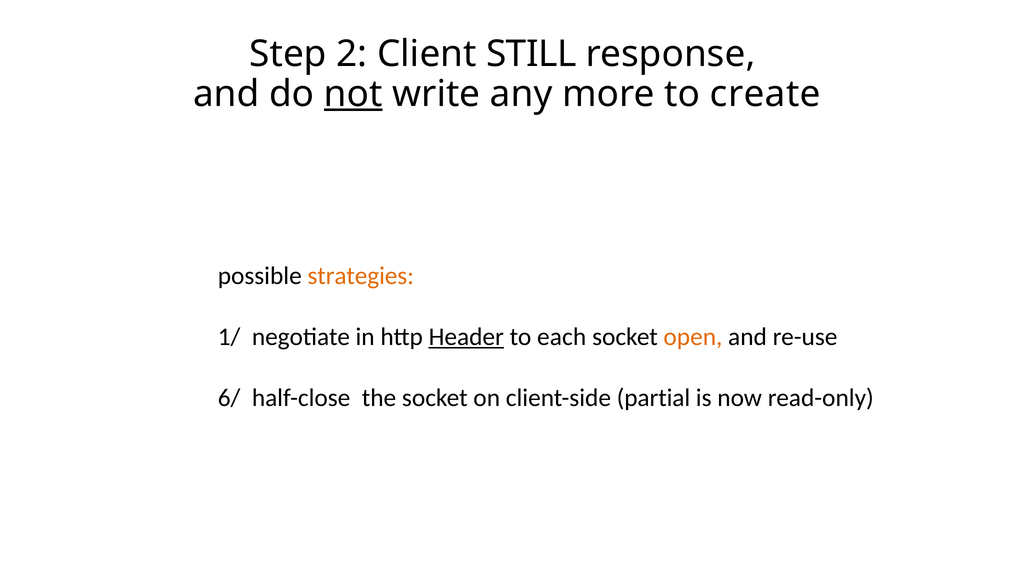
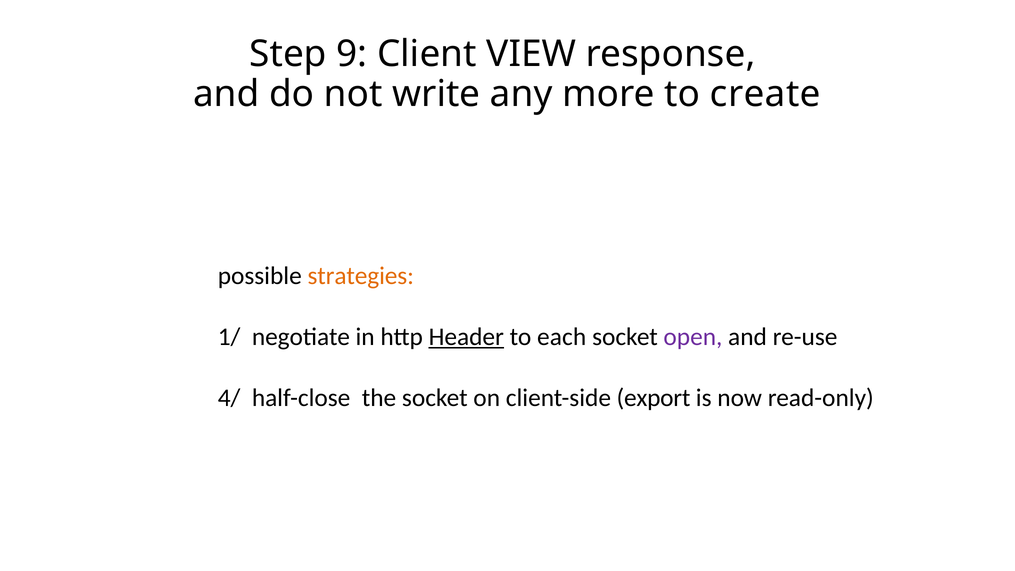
2: 2 -> 9
STILL: STILL -> VIEW
not underline: present -> none
open colour: orange -> purple
6/: 6/ -> 4/
partial: partial -> export
